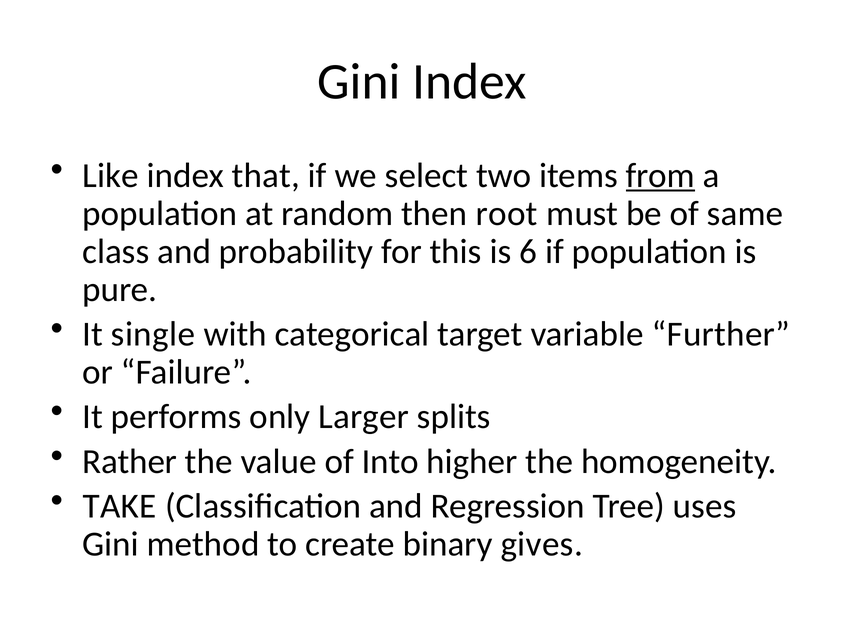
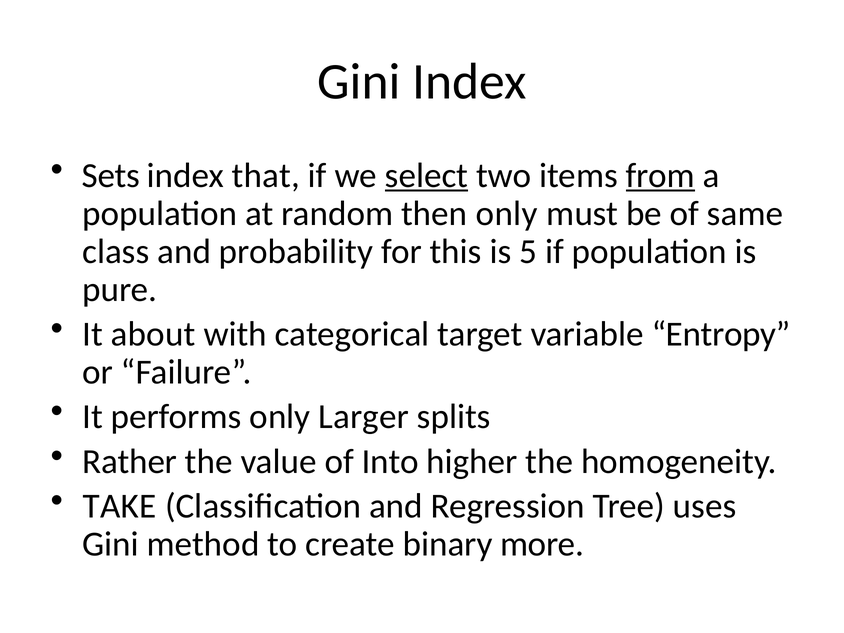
Like: Like -> Sets
select underline: none -> present
then root: root -> only
6: 6 -> 5
single: single -> about
Further: Further -> Entropy
gives: gives -> more
